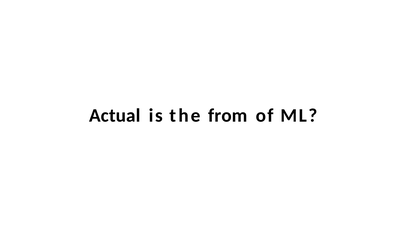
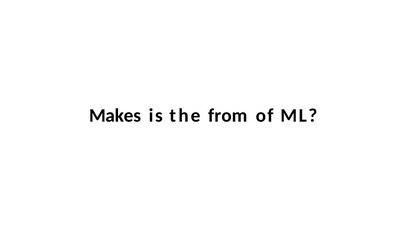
Actual: Actual -> Makes
